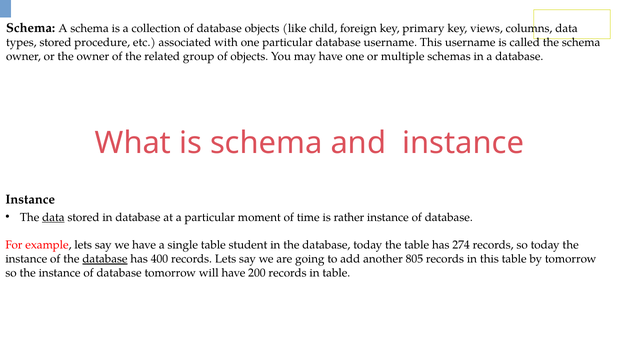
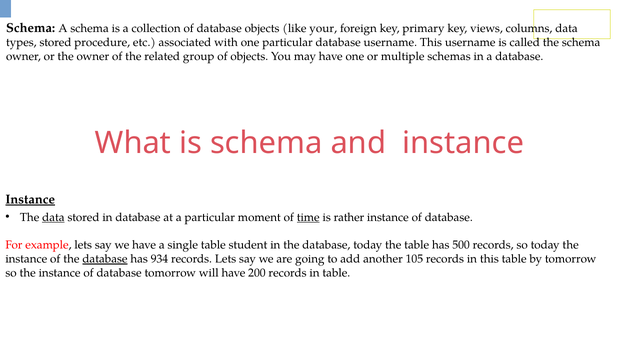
child: child -> your
Instance at (30, 200) underline: none -> present
time underline: none -> present
274: 274 -> 500
400: 400 -> 934
805: 805 -> 105
